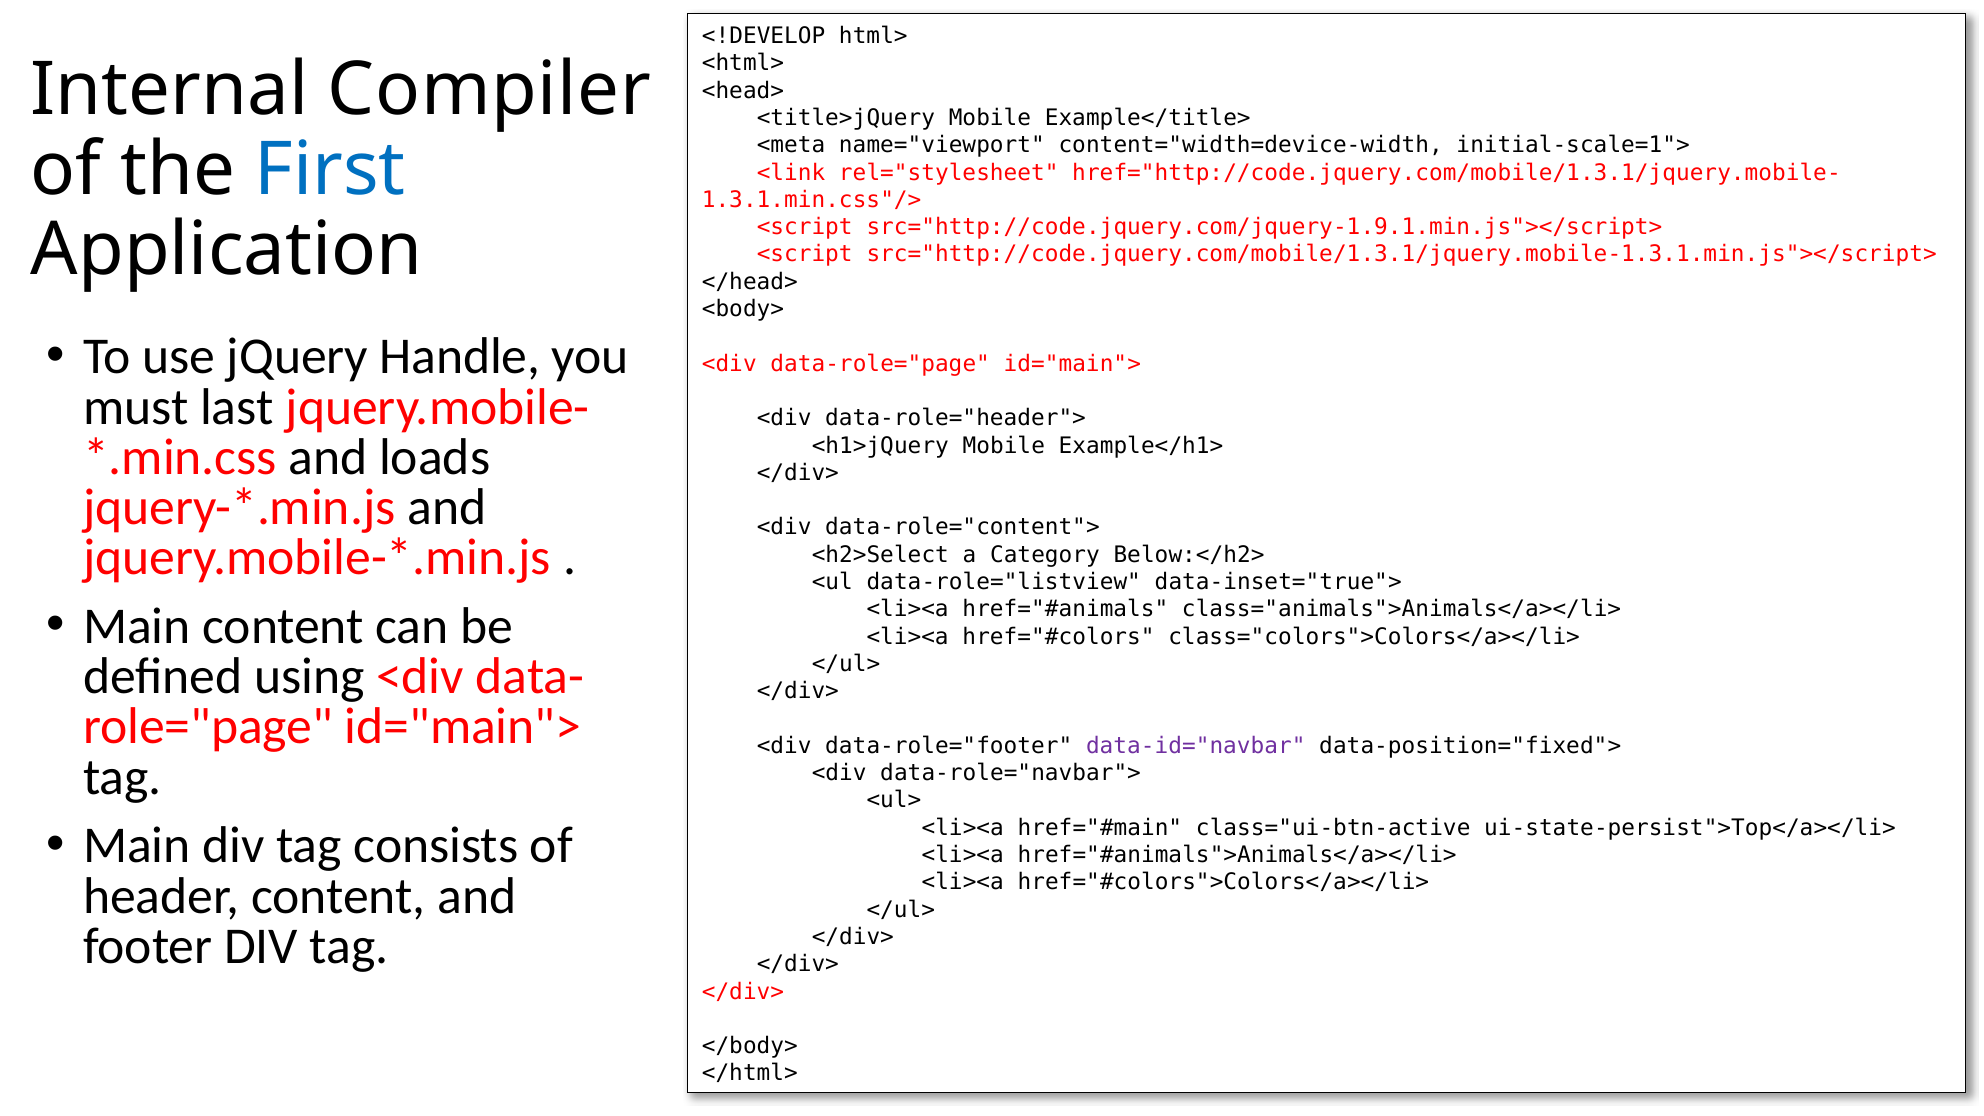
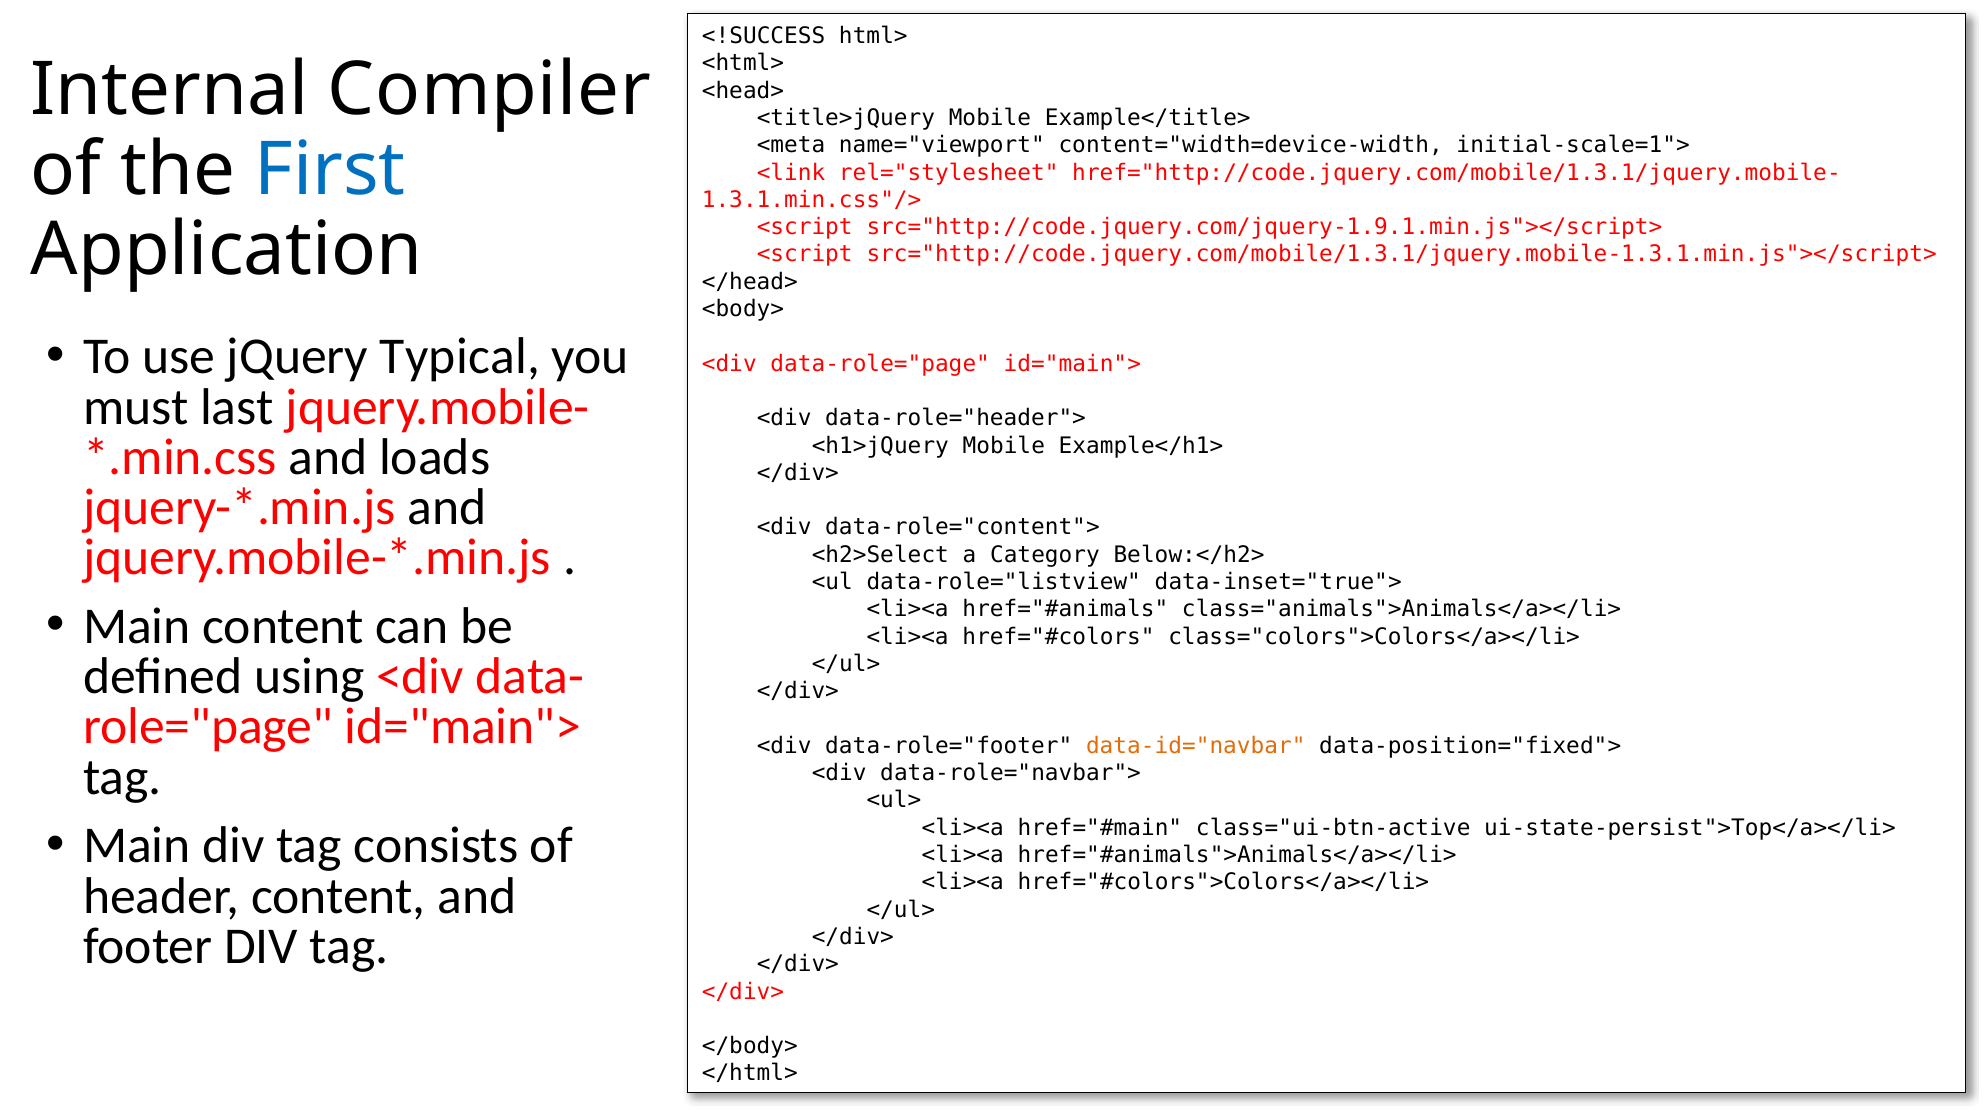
<!DEVELOP: <!DEVELOP -> <!SUCCESS
Handle: Handle -> Typical
data-id="navbar colour: purple -> orange
